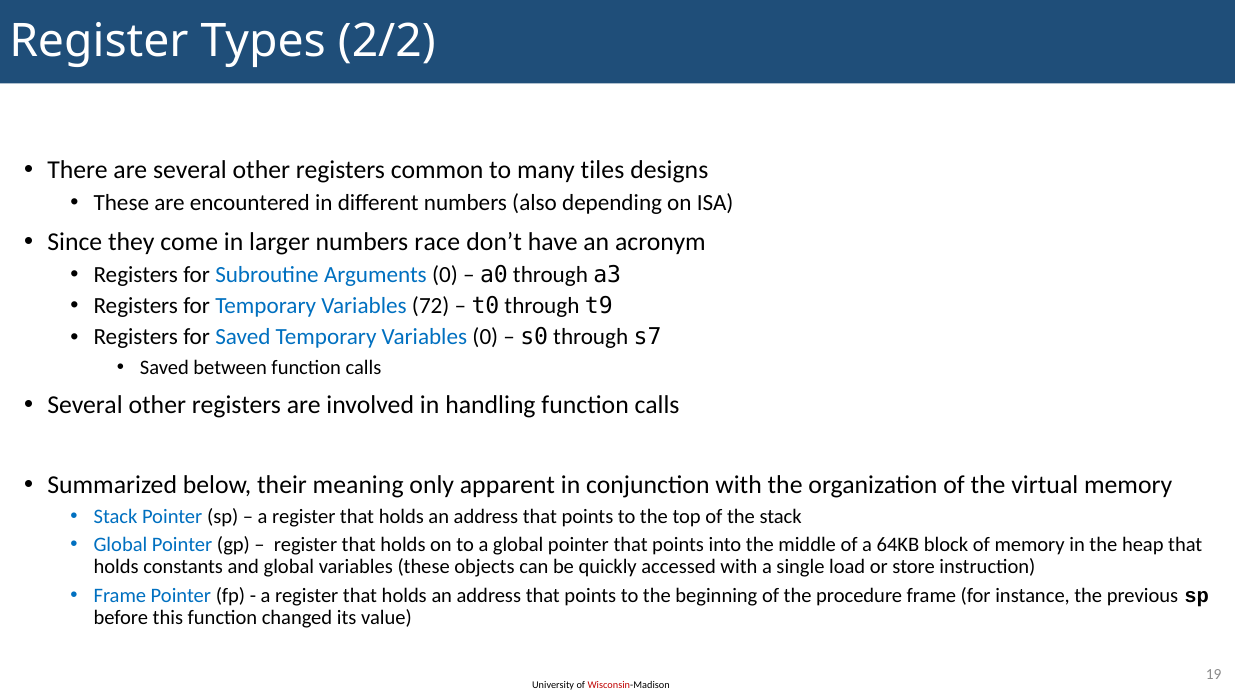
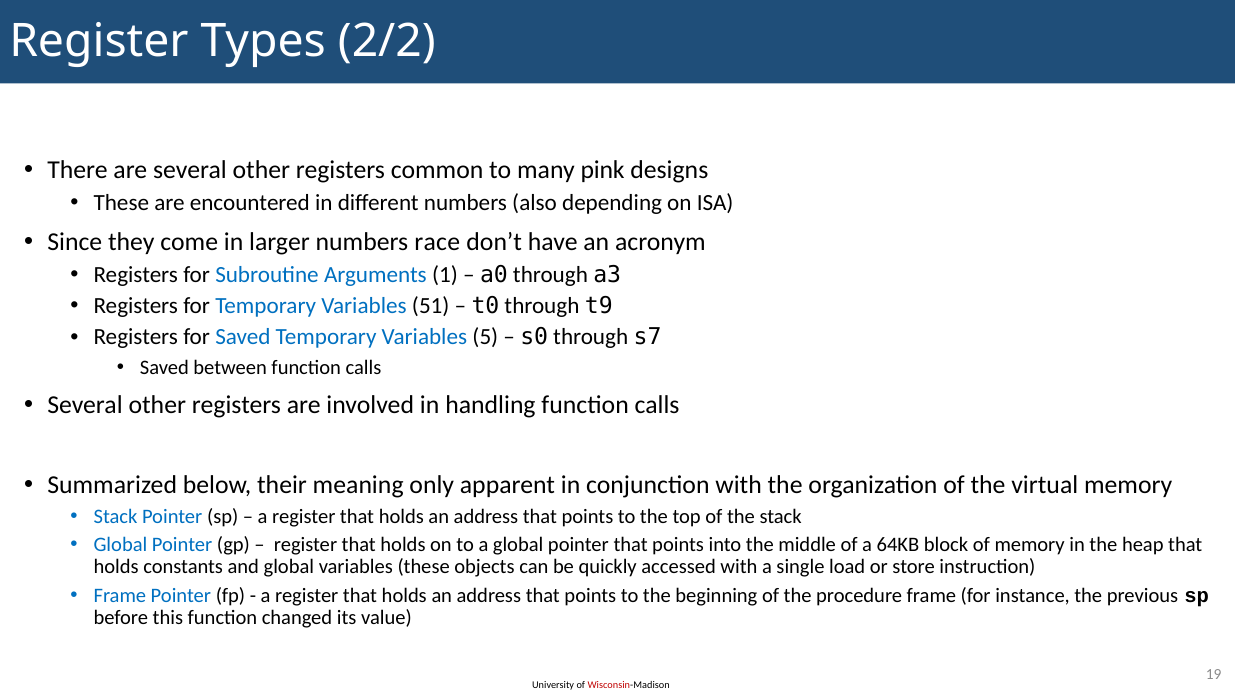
tiles: tiles -> pink
Arguments 0: 0 -> 1
72: 72 -> 51
Variables 0: 0 -> 5
